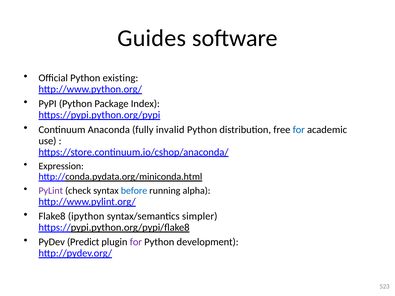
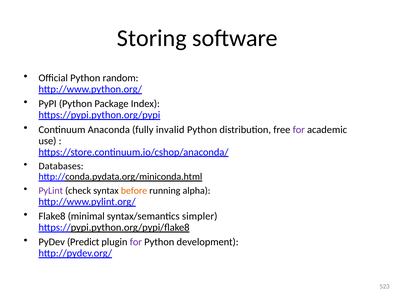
Guides: Guides -> Storing
existing: existing -> random
for at (299, 130) colour: blue -> purple
Expression: Expression -> Databases
before colour: blue -> orange
ipython: ipython -> minimal
